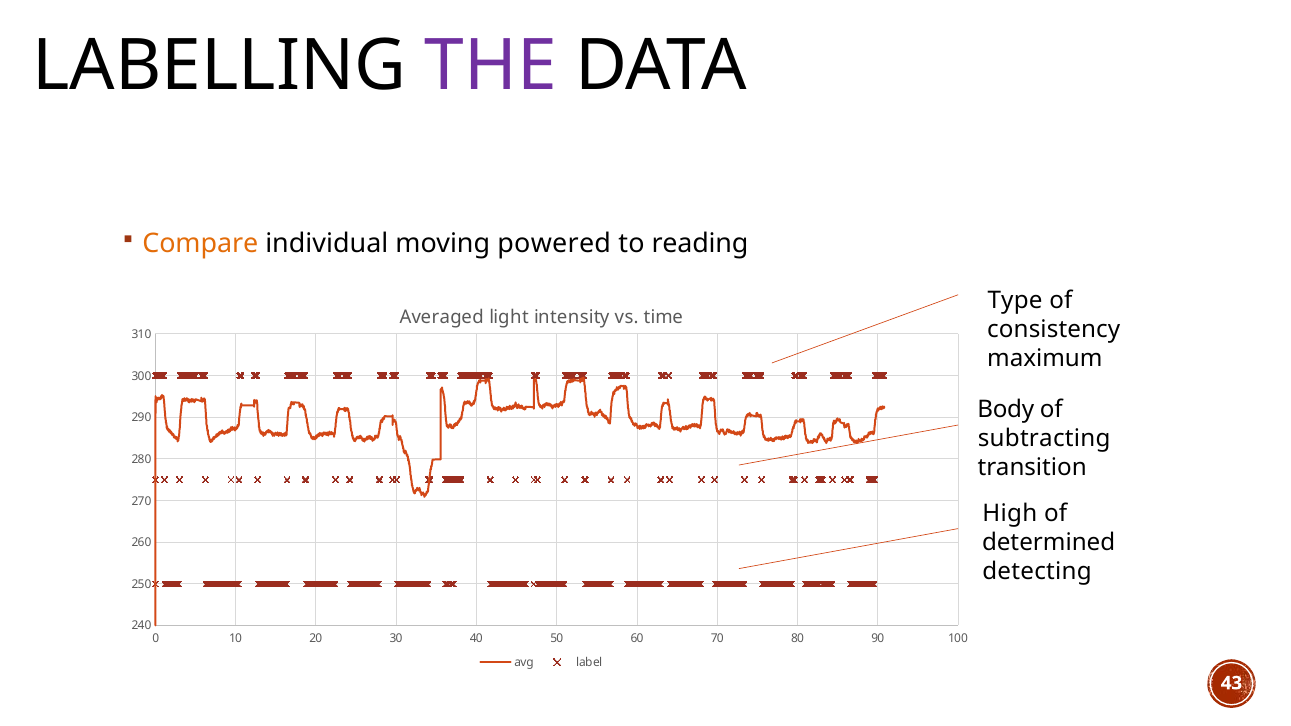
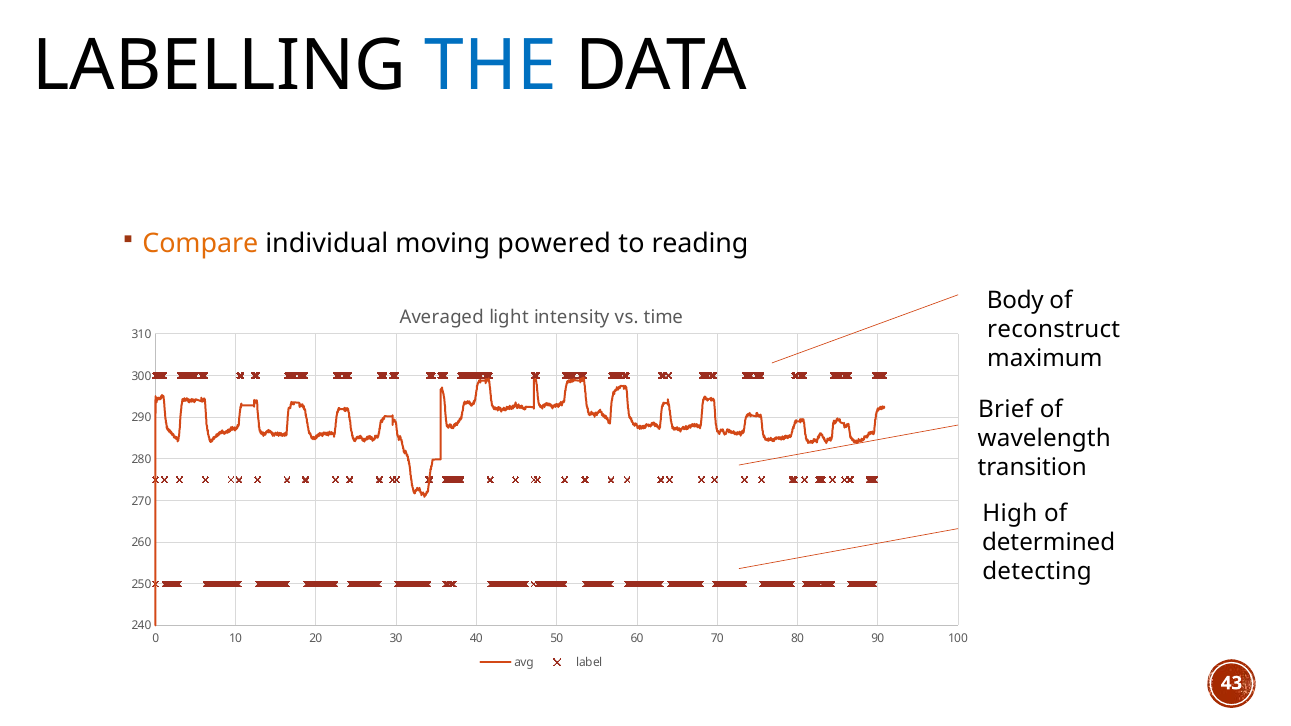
THE colour: purple -> blue
Type: Type -> Body
consistency: consistency -> reconstruct
Body: Body -> Brief
subtracting: subtracting -> wavelength
